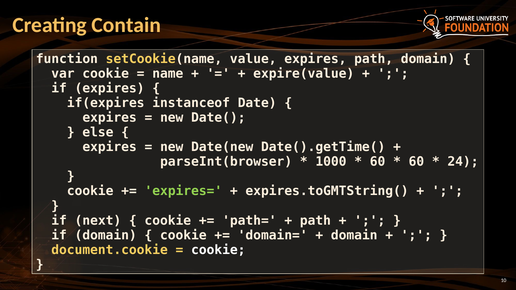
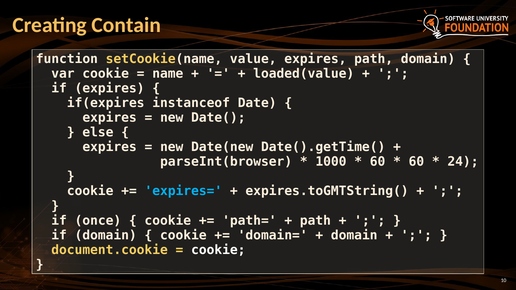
expire(value: expire(value -> loaded(value
expires= colour: light green -> light blue
next: next -> once
